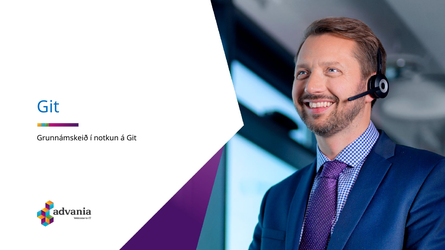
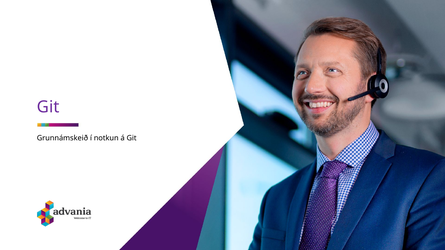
Git at (48, 107) colour: blue -> purple
